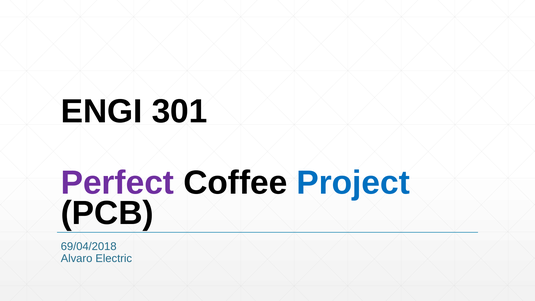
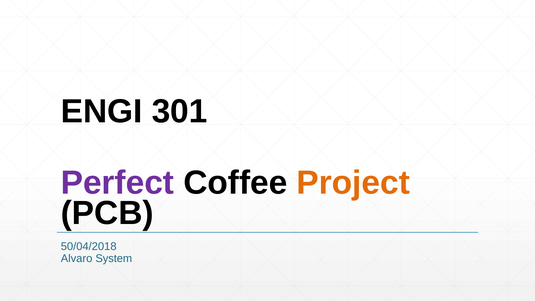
Project colour: blue -> orange
69/04/2018: 69/04/2018 -> 50/04/2018
Electric: Electric -> System
